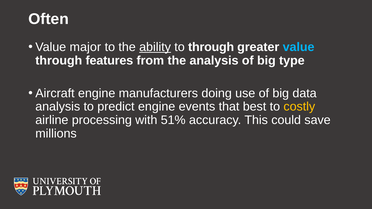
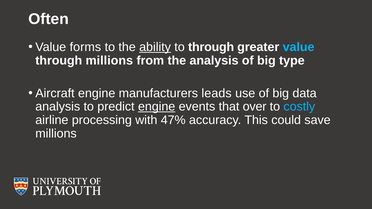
major: major -> forms
through features: features -> millions
doing: doing -> leads
engine at (157, 107) underline: none -> present
best: best -> over
costly colour: yellow -> light blue
51%: 51% -> 47%
